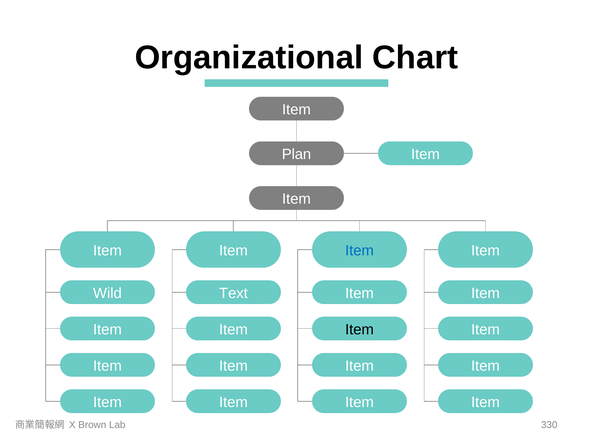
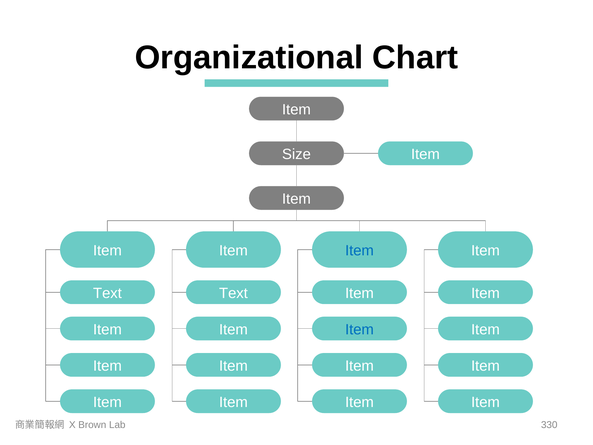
Plan: Plan -> Size
Wild at (107, 293): Wild -> Text
Item at (359, 329) colour: black -> blue
